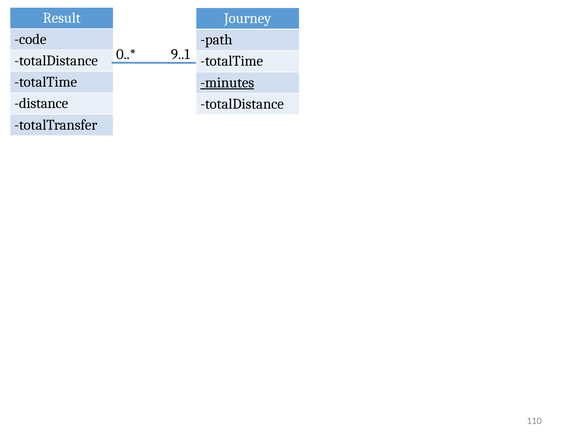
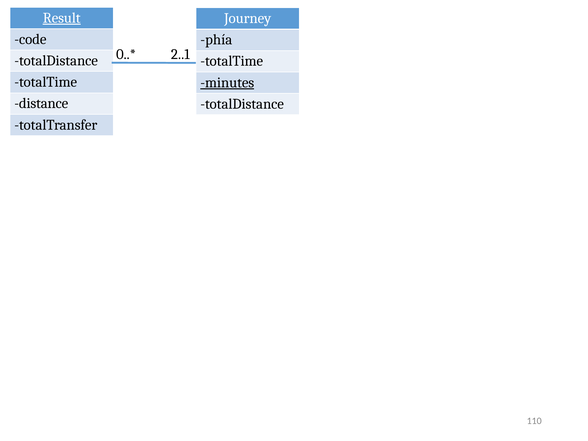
Result underline: none -> present
path: path -> phía
9..1: 9..1 -> 2..1
